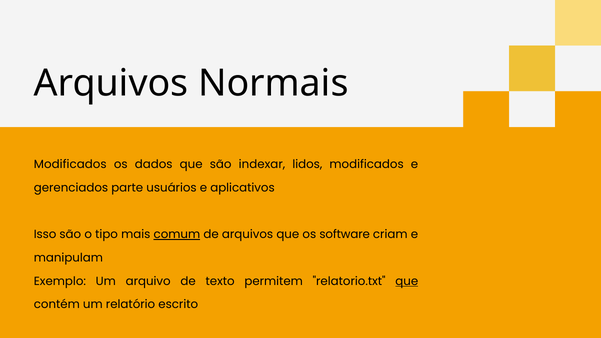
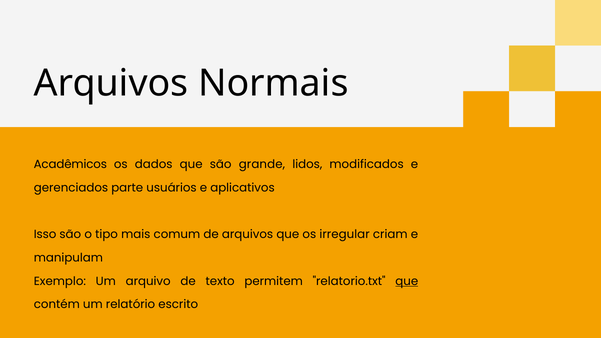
Modificados at (70, 165): Modificados -> Acadêmicos
indexar: indexar -> grande
comum underline: present -> none
software: software -> irregular
